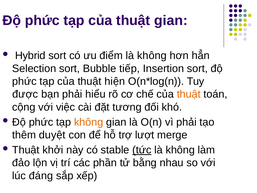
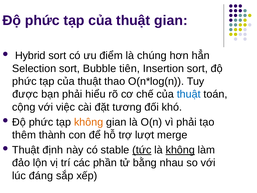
điểm là không: không -> chúng
tiếp: tiếp -> tiên
hiện: hiện -> thao
thuật at (189, 94) colour: orange -> blue
duyệt: duyệt -> thành
khởi: khởi -> định
không at (180, 150) underline: none -> present
